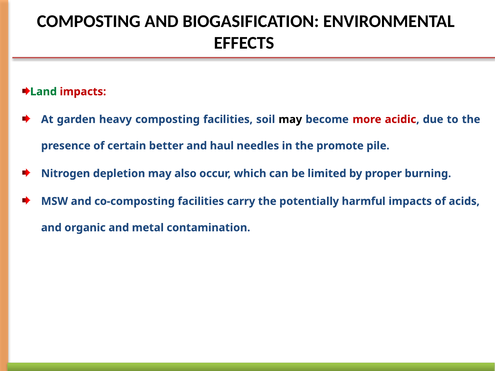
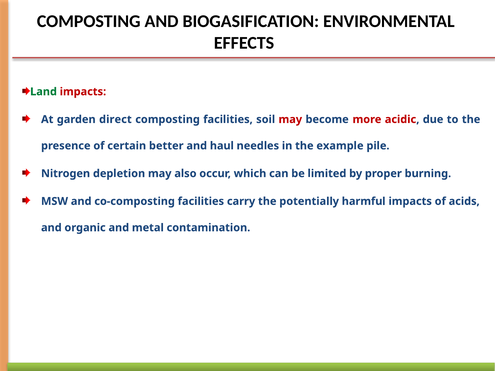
heavy: heavy -> direct
may at (290, 119) colour: black -> red
promote: promote -> example
